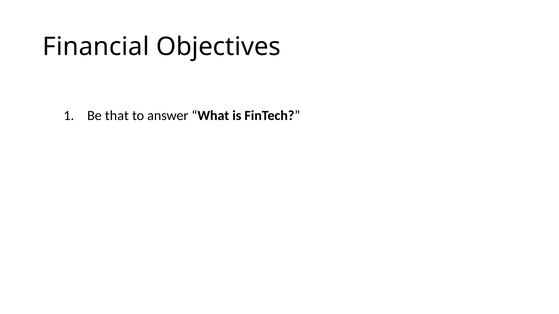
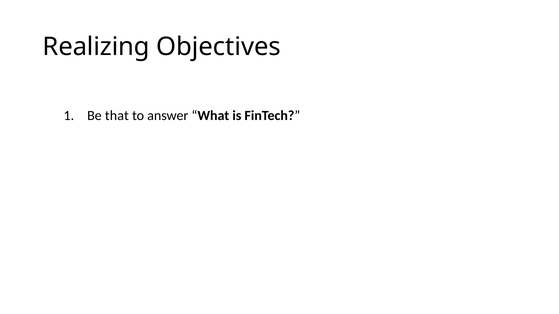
Financial: Financial -> Realizing
